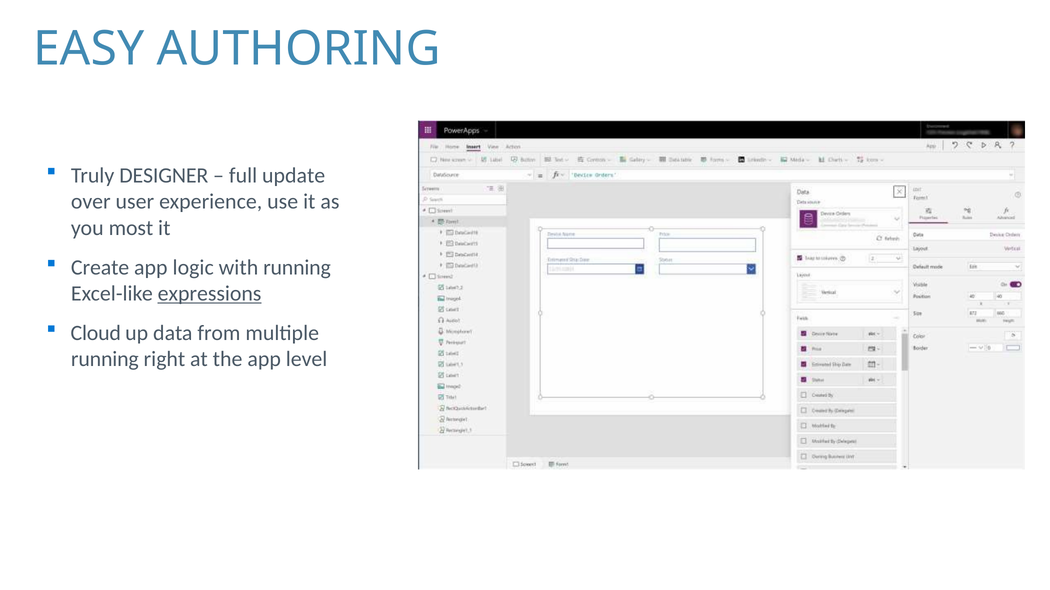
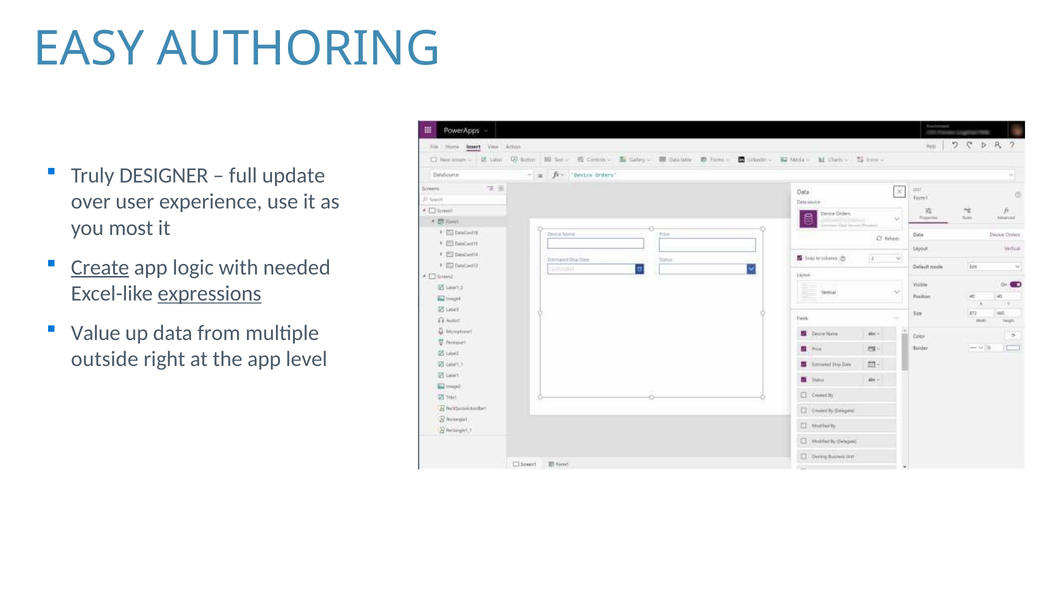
Create underline: none -> present
with running: running -> needed
Cloud: Cloud -> Value
running at (105, 360): running -> outside
